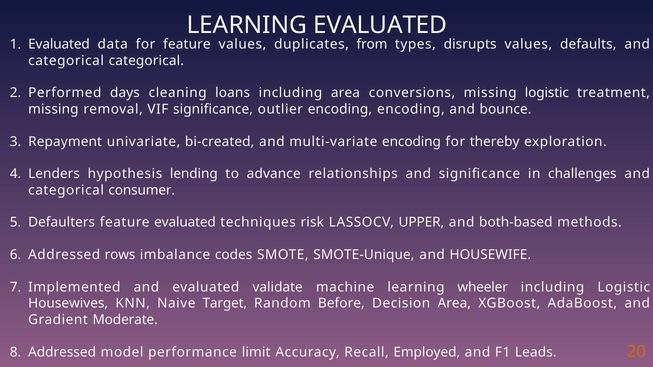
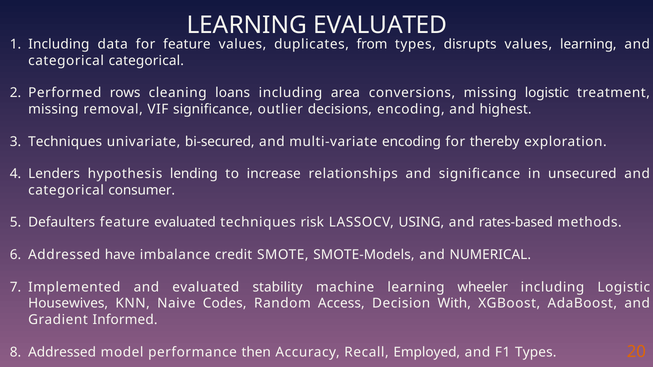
Evaluated at (59, 44): Evaluated -> Including
values defaults: defaults -> learning
days: days -> rows
outlier encoding: encoding -> decisions
bounce: bounce -> highest
Repayment at (65, 142): Repayment -> Techniques
bi-created: bi-created -> bi-secured
advance: advance -> increase
challenges: challenges -> unsecured
UPPER: UPPER -> USING
both-based: both-based -> rates-based
rows: rows -> have
codes: codes -> credit
SMOTE-Unique: SMOTE-Unique -> SMOTE-Models
HOUSEWIFE: HOUSEWIFE -> NUMERICAL
validate: validate -> stability
Target: Target -> Codes
Before: Before -> Access
Decision Area: Area -> With
Moderate: Moderate -> Informed
limit: limit -> then
F1 Leads: Leads -> Types
